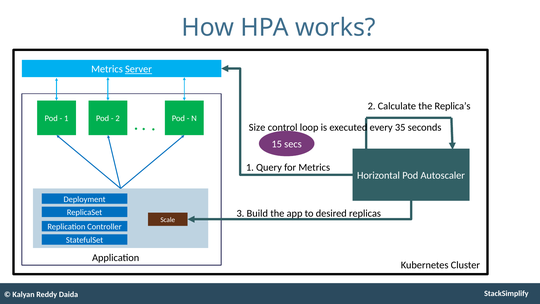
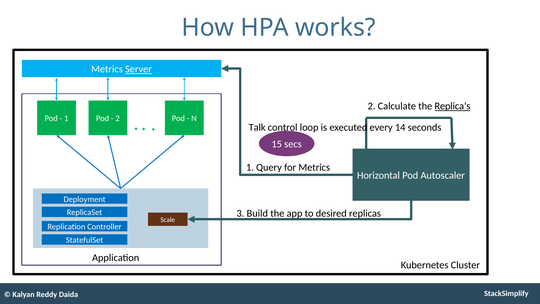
Replica’s underline: none -> present
Size: Size -> Talk
35: 35 -> 14
